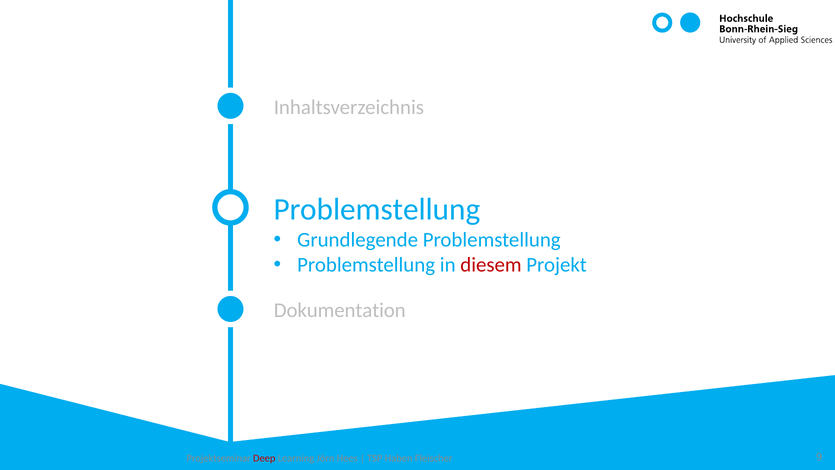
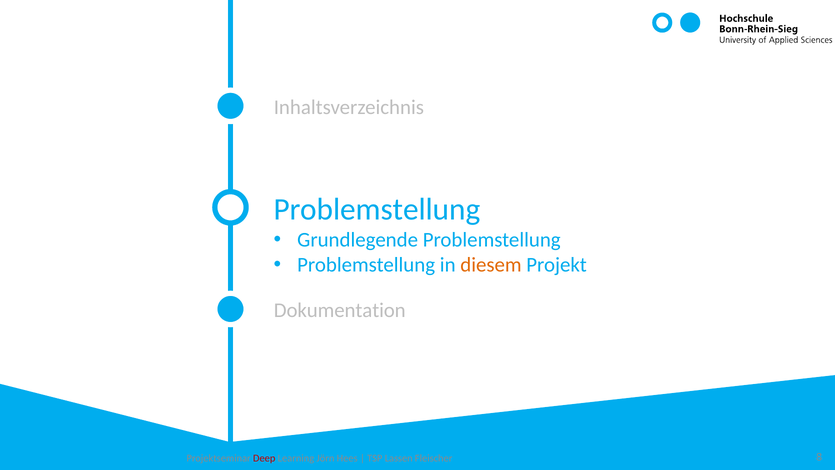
diesem colour: red -> orange
Haben: Haben -> Lassen
9: 9 -> 8
